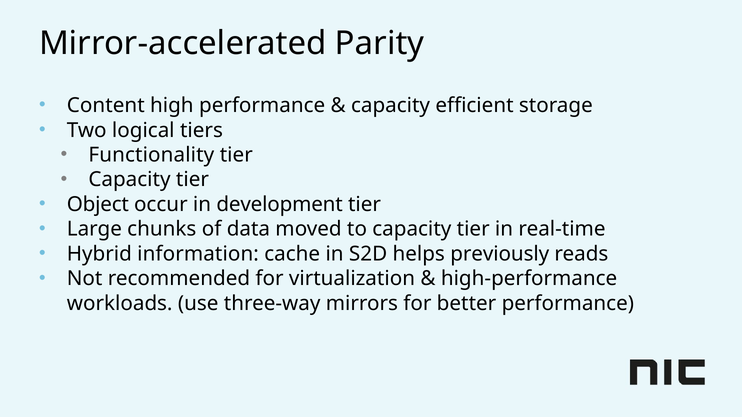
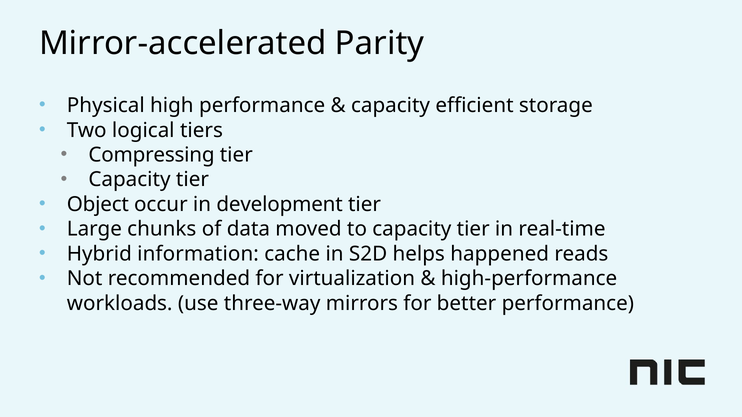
Content: Content -> Physical
Functionality: Functionality -> Compressing
previously: previously -> happened
